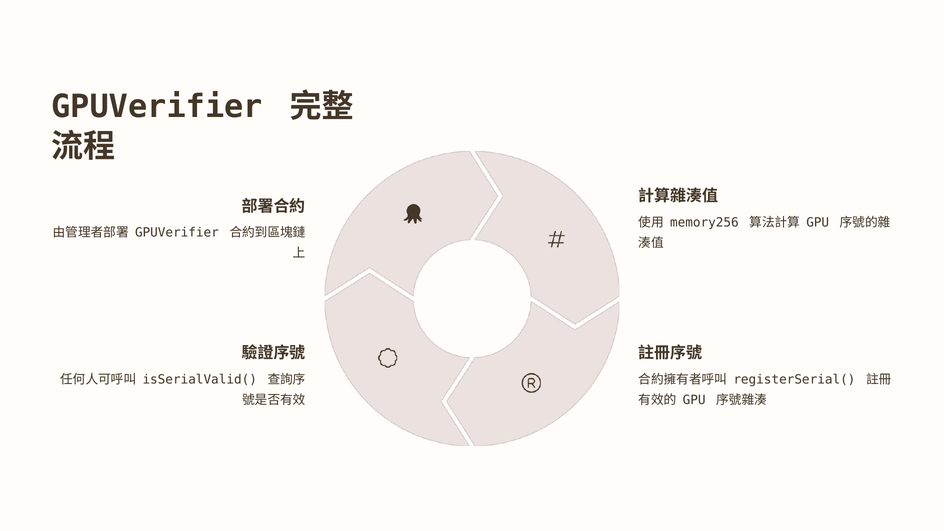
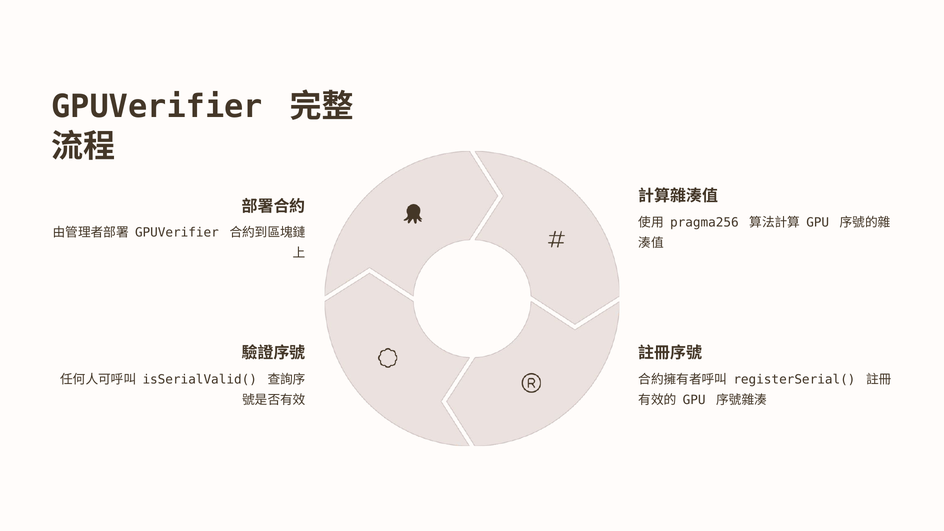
memory256: memory256 -> pragma256
